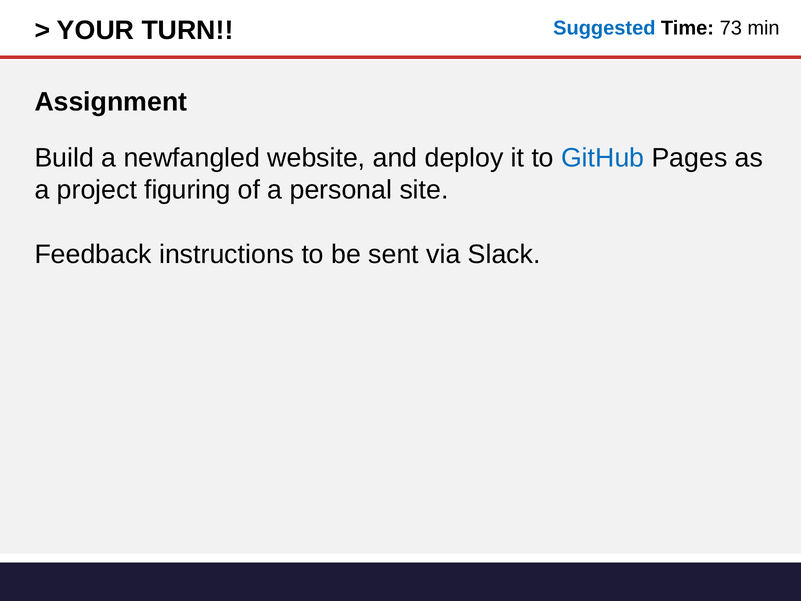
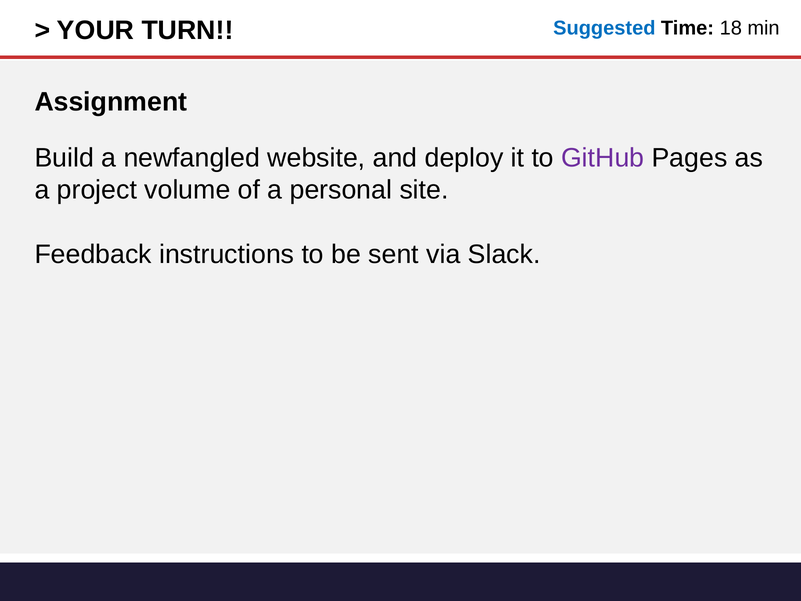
73: 73 -> 18
GitHub colour: blue -> purple
figuring: figuring -> volume
